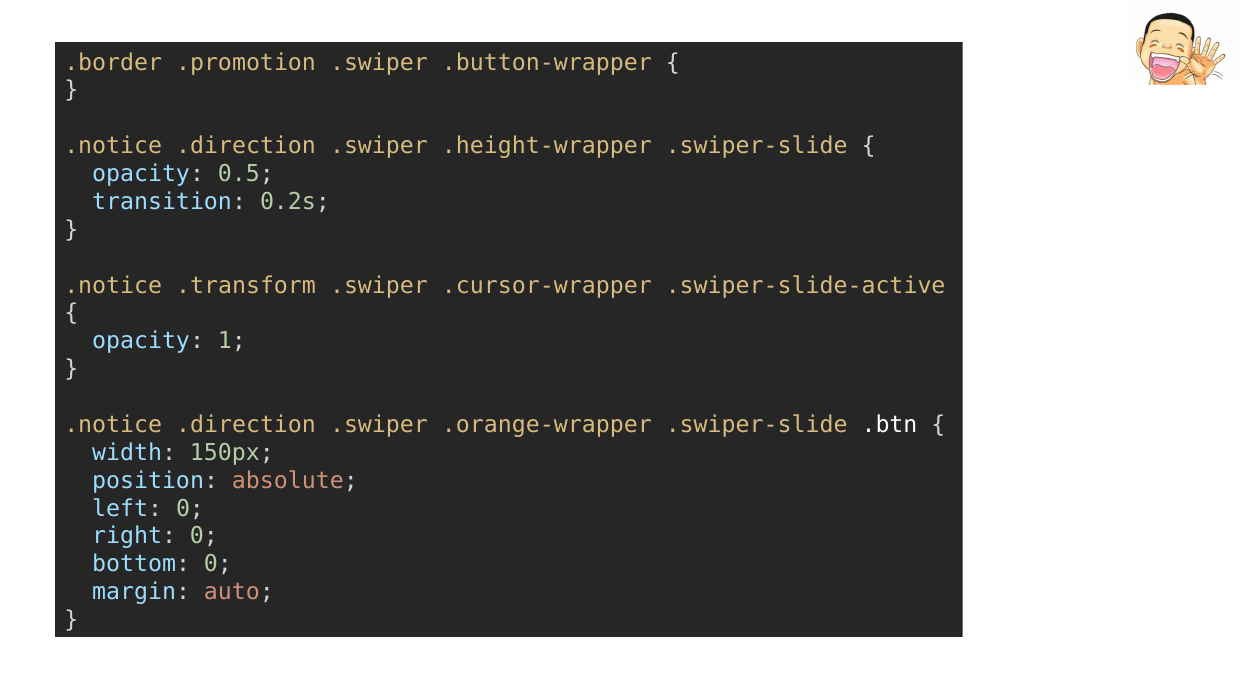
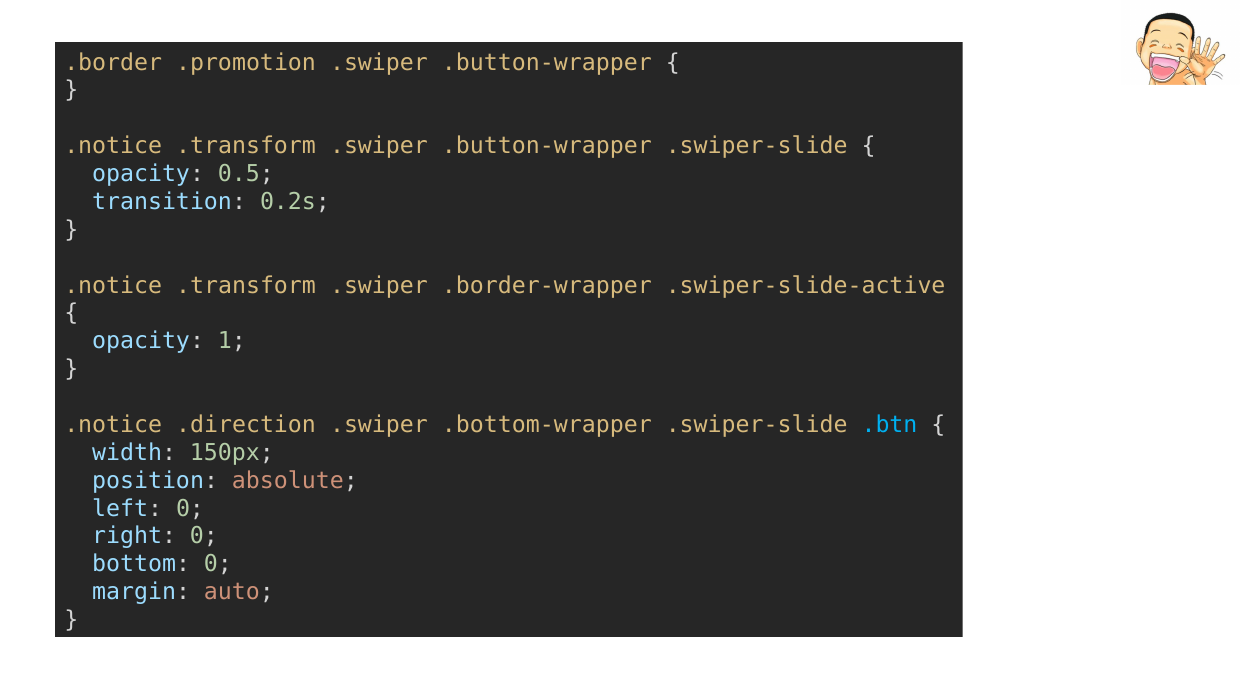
.direction at (246, 146): .direction -> .transform
.height-wrapper at (547, 146): .height-wrapper -> .button-wrapper
.cursor-wrapper: .cursor-wrapper -> .border-wrapper
.orange-wrapper: .orange-wrapper -> .bottom-wrapper
.btn colour: white -> light blue
